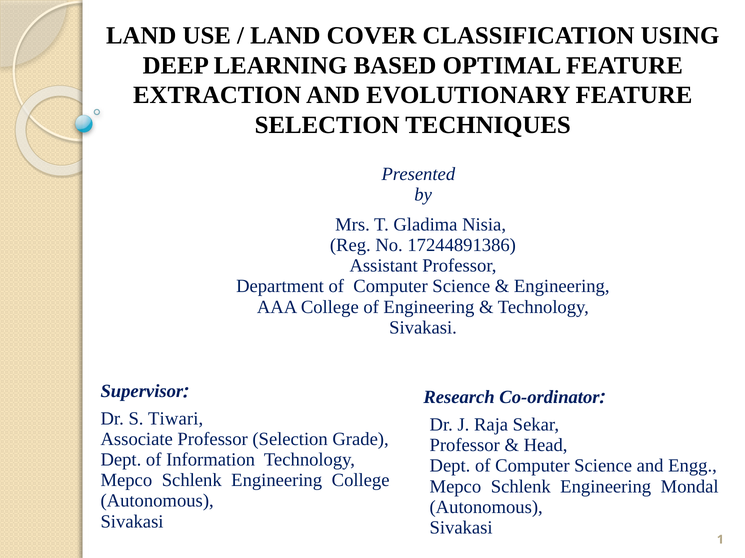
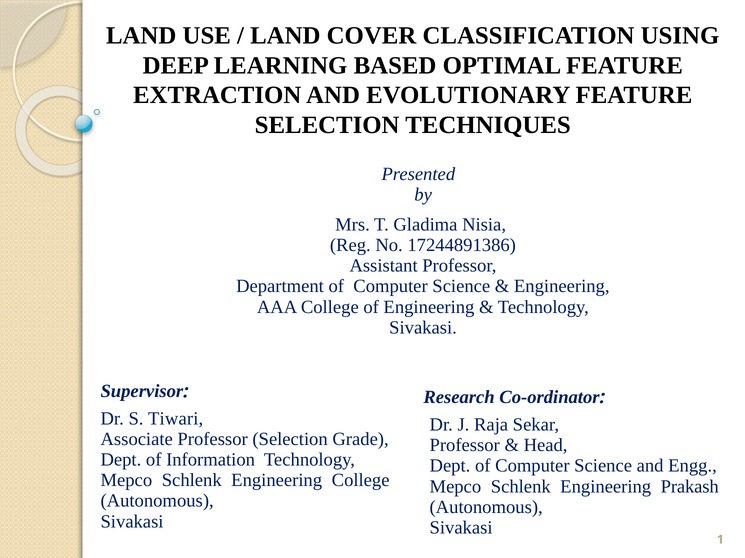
Mondal: Mondal -> Prakash
